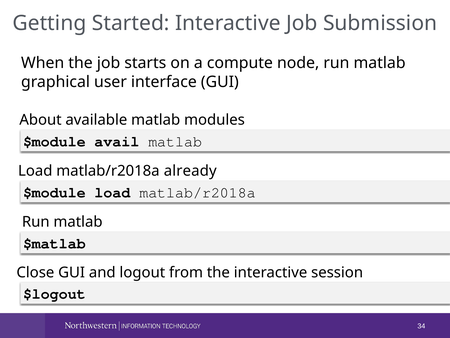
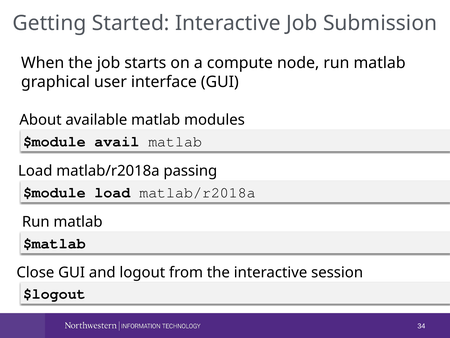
already: already -> passing
